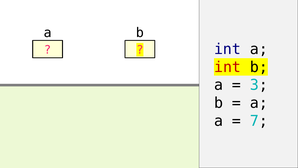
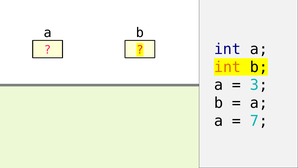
int at (228, 67) colour: red -> orange
